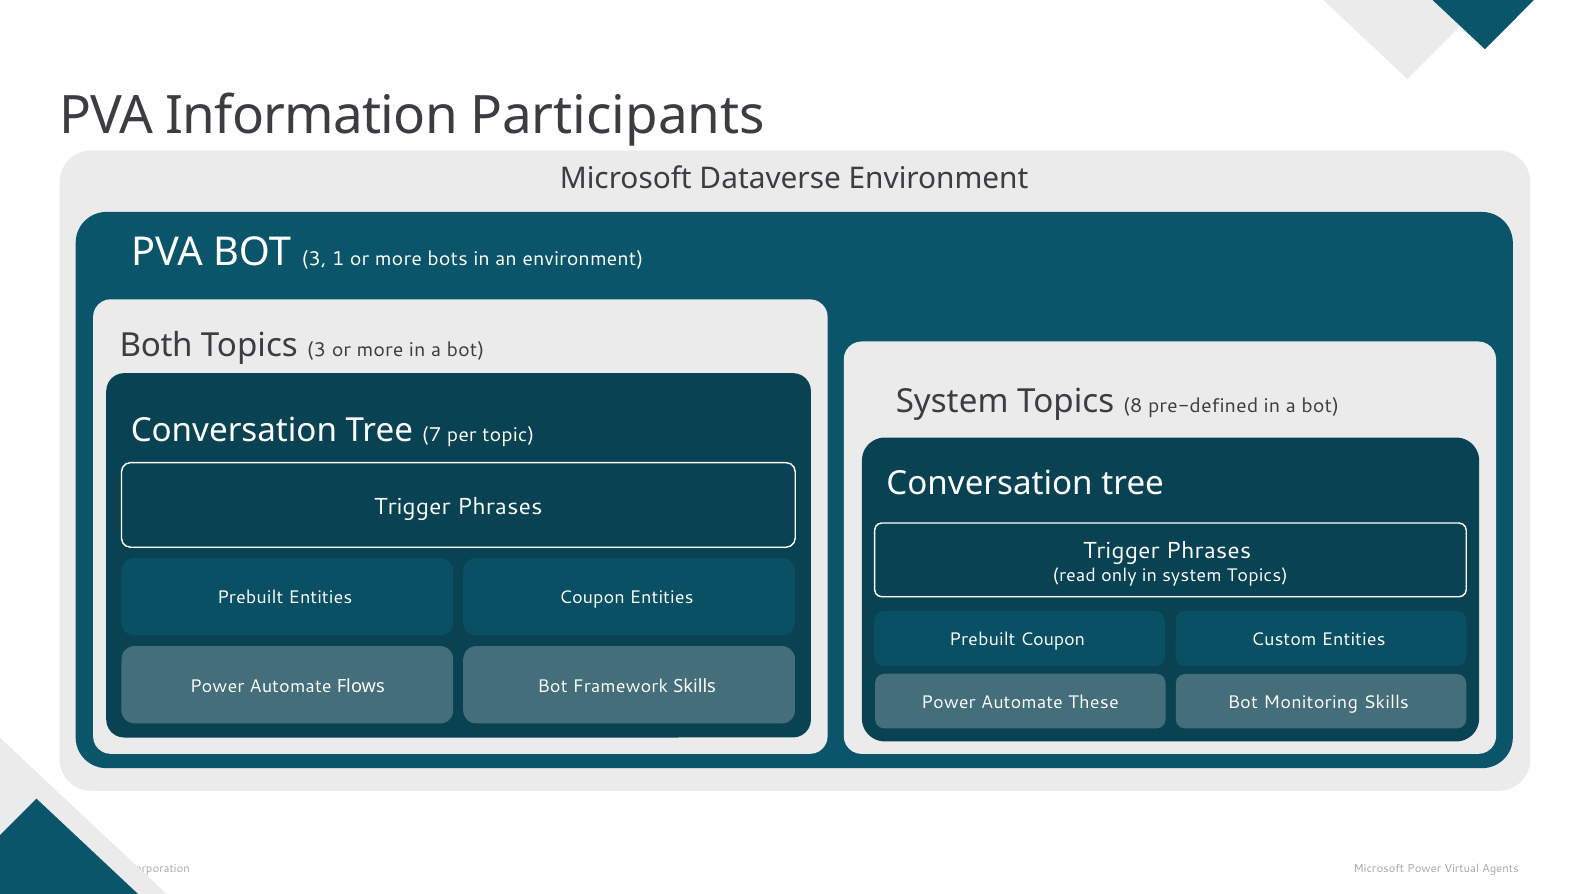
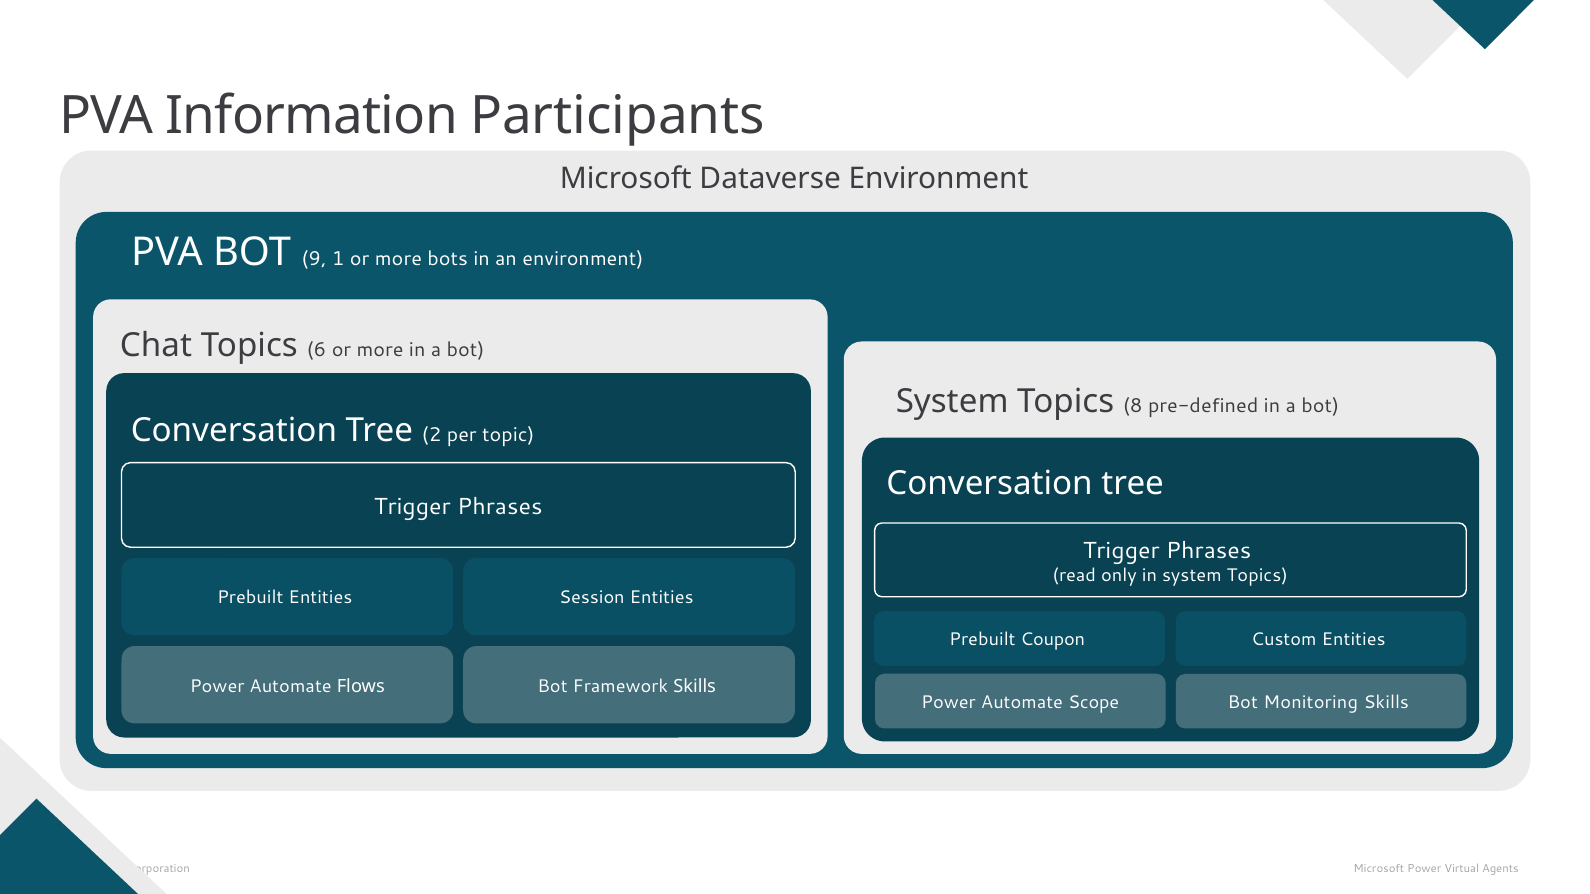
BOT 3: 3 -> 9
Both: Both -> Chat
Topics 3: 3 -> 6
7: 7 -> 2
Coupon at (592, 598): Coupon -> Session
These: These -> Scope
